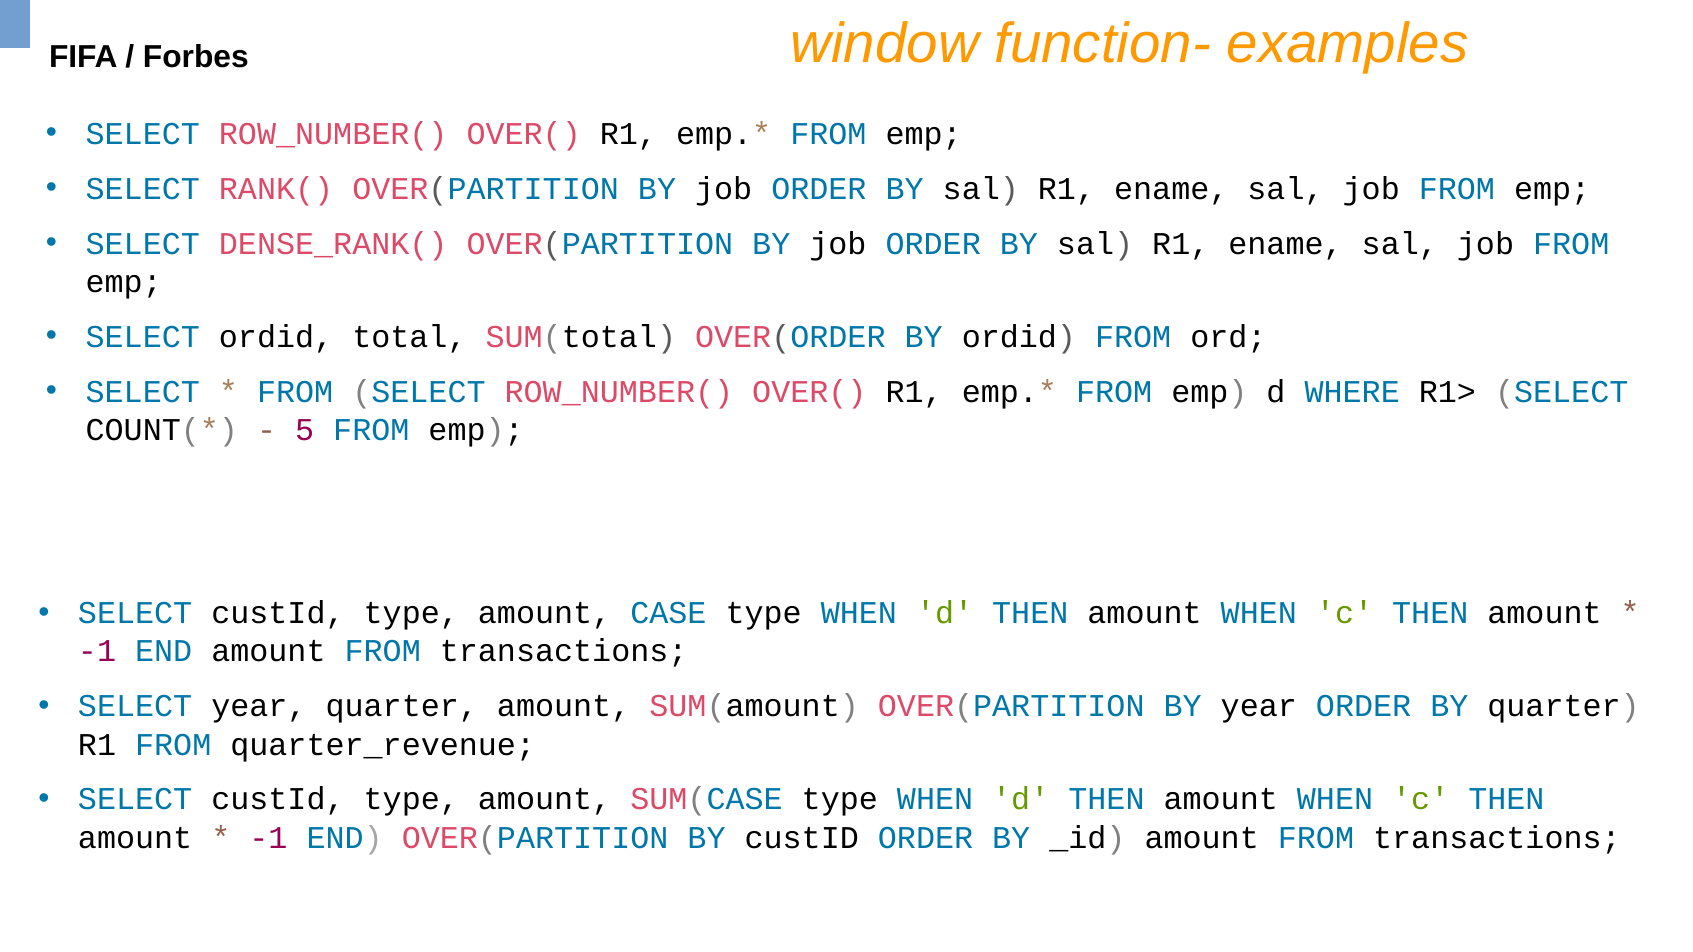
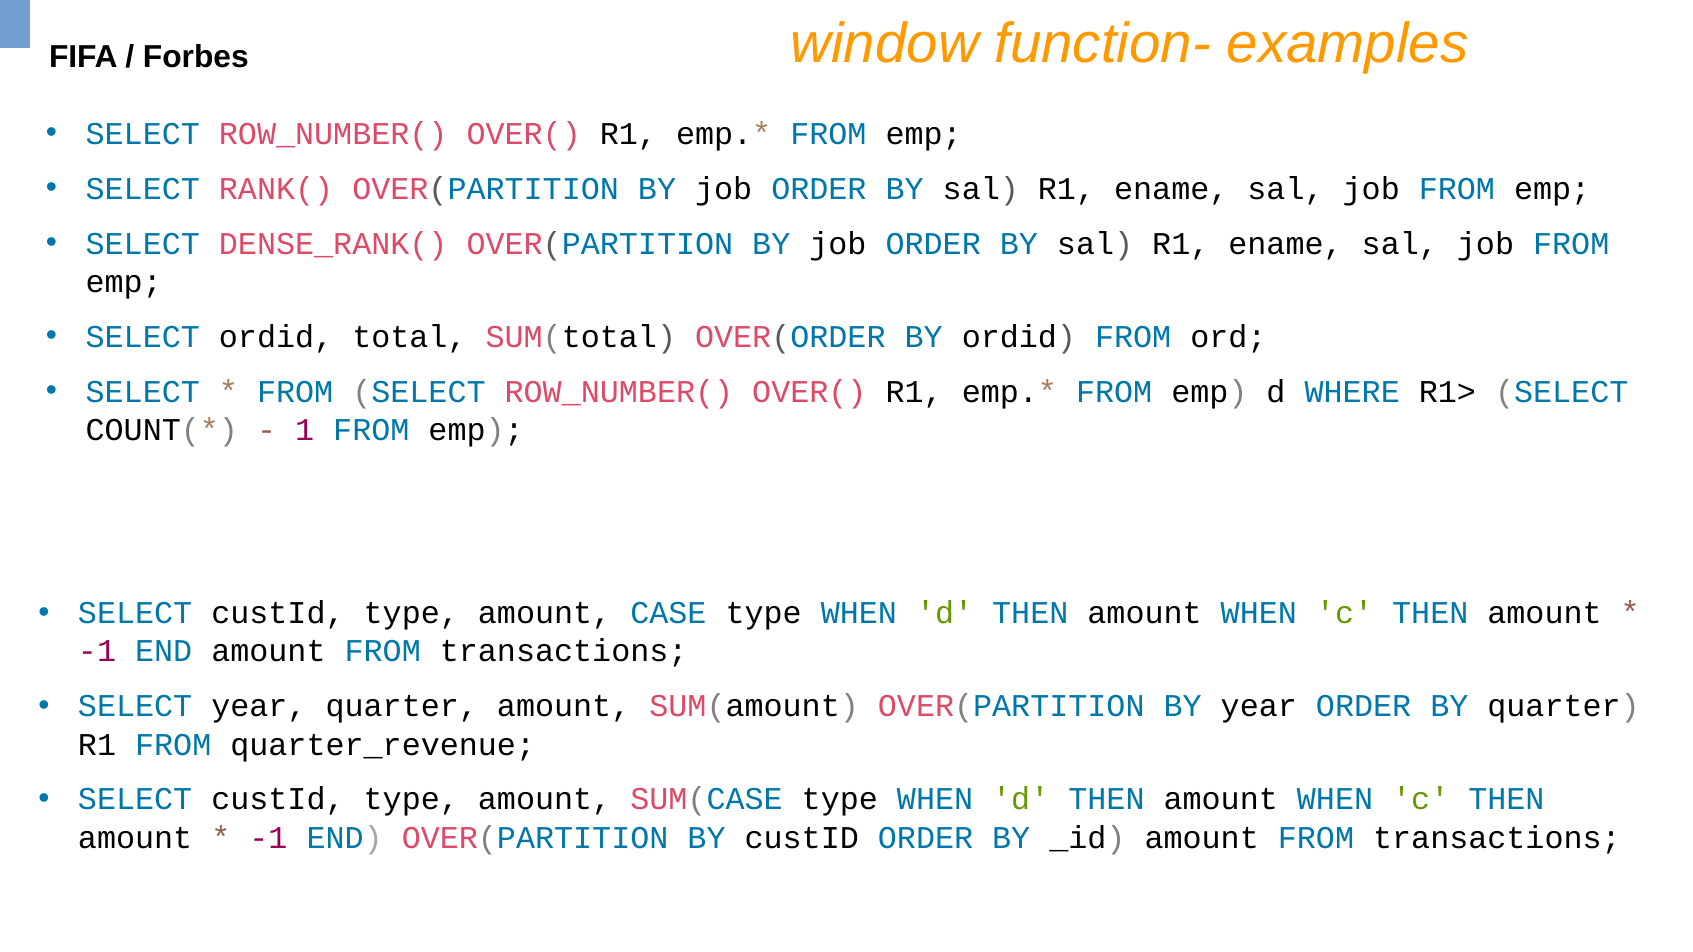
5: 5 -> 1
